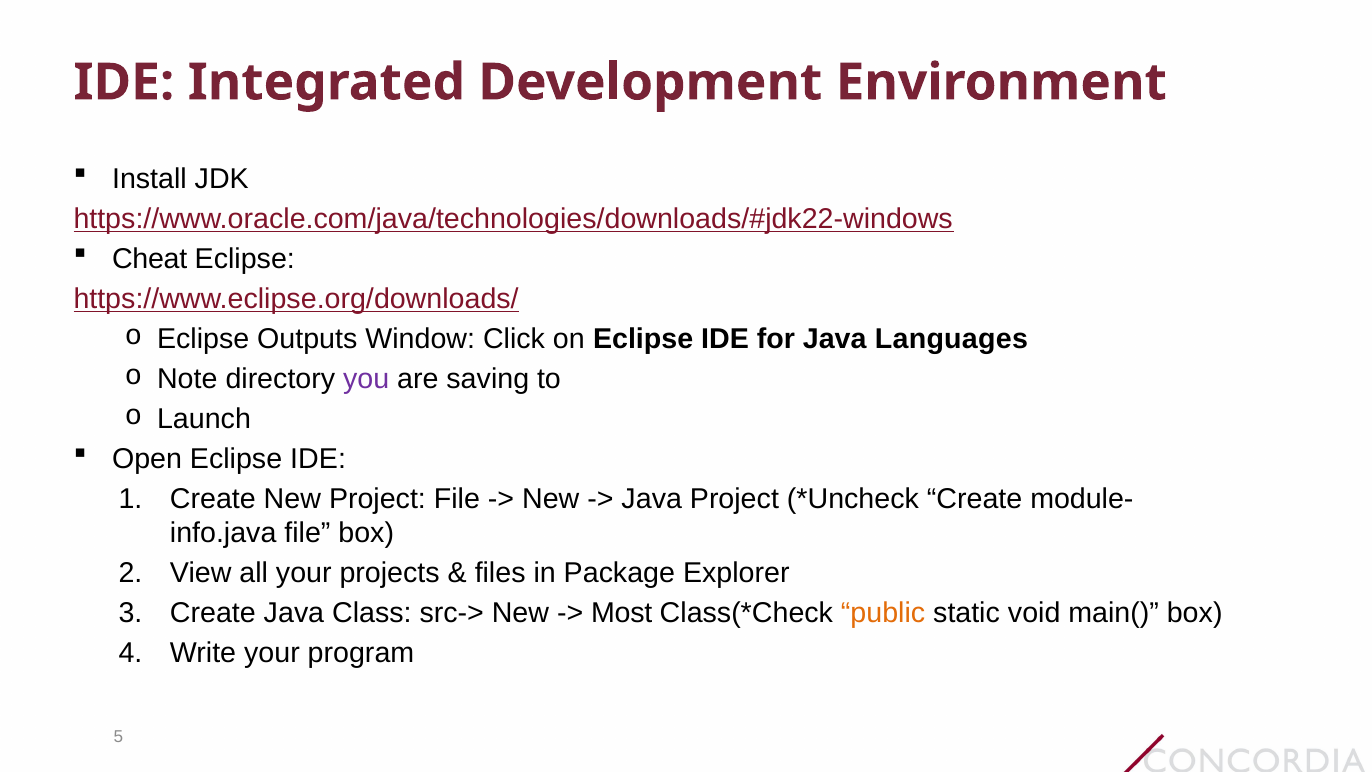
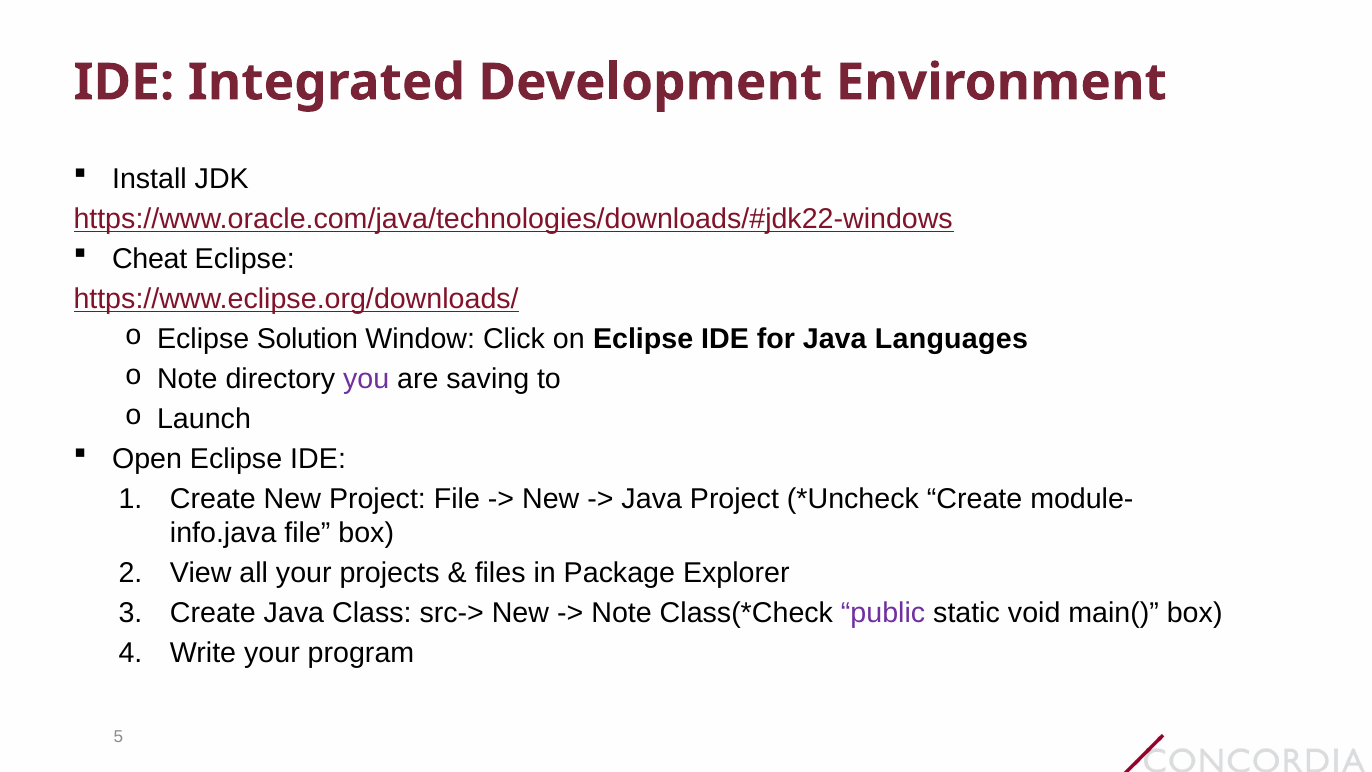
Outputs: Outputs -> Solution
Most at (622, 613): Most -> Note
public colour: orange -> purple
